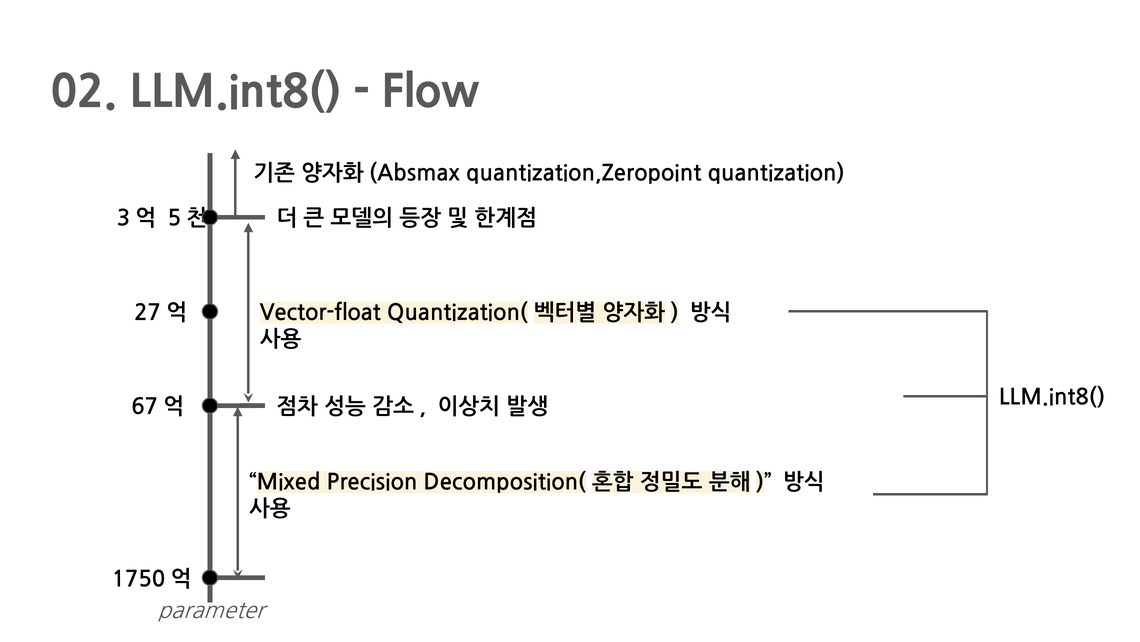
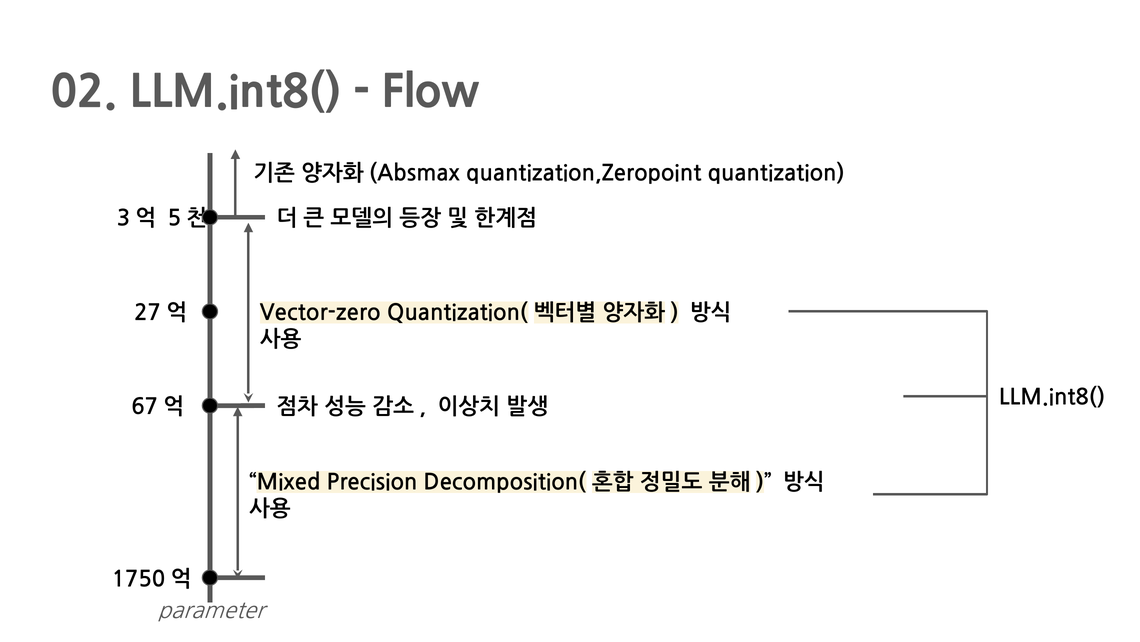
Vector-float: Vector-float -> Vector-zero
